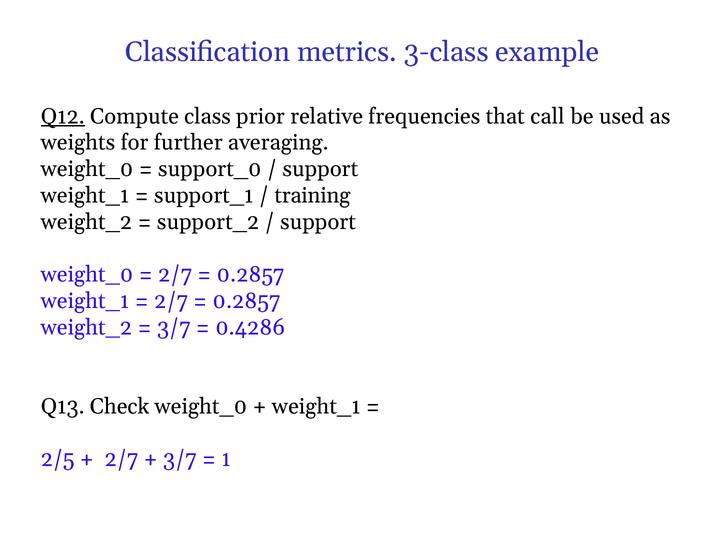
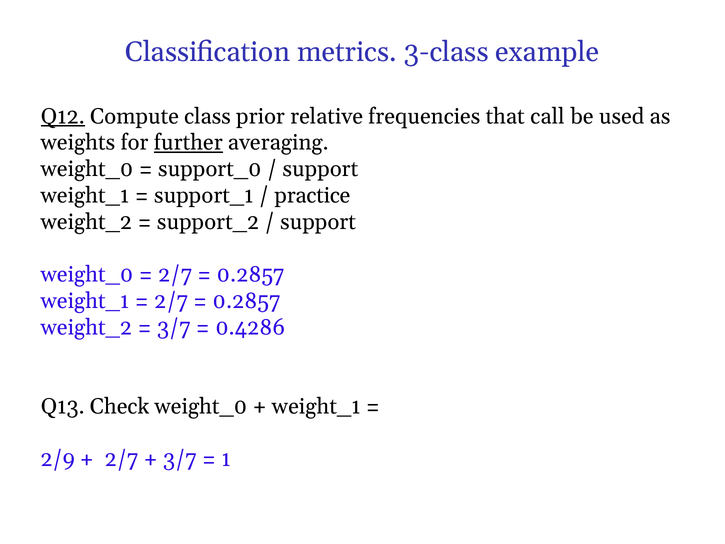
further underline: none -> present
training: training -> practice
2/5: 2/5 -> 2/9
